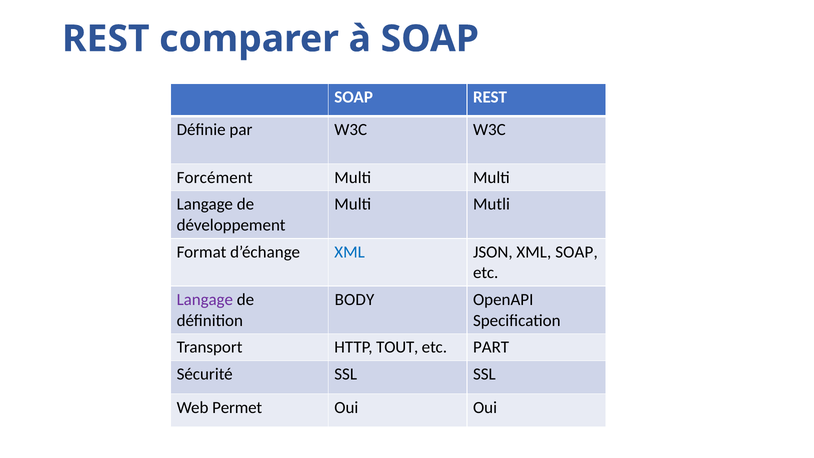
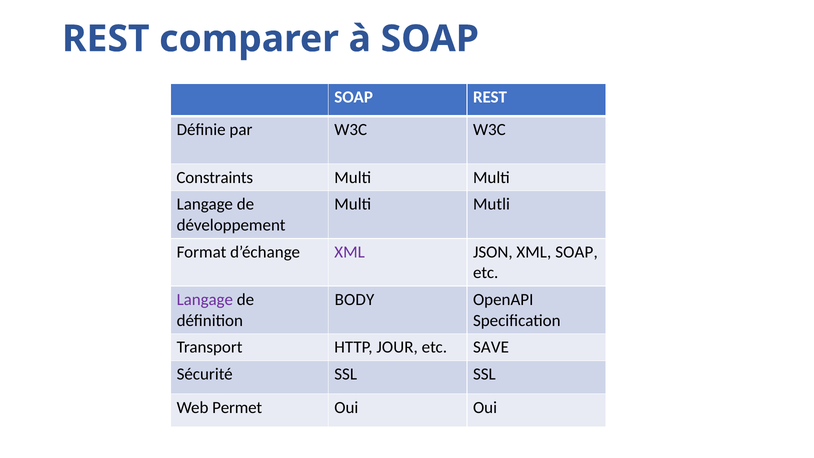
Forcément: Forcément -> Constraints
XML at (350, 252) colour: blue -> purple
TOUT: TOUT -> JOUR
PART: PART -> SAVE
